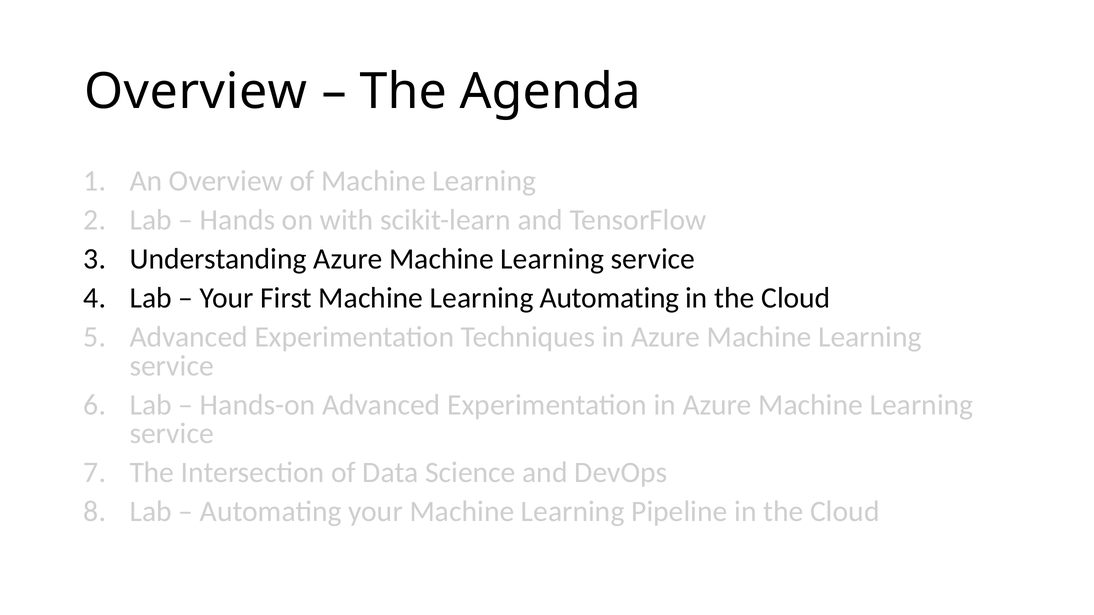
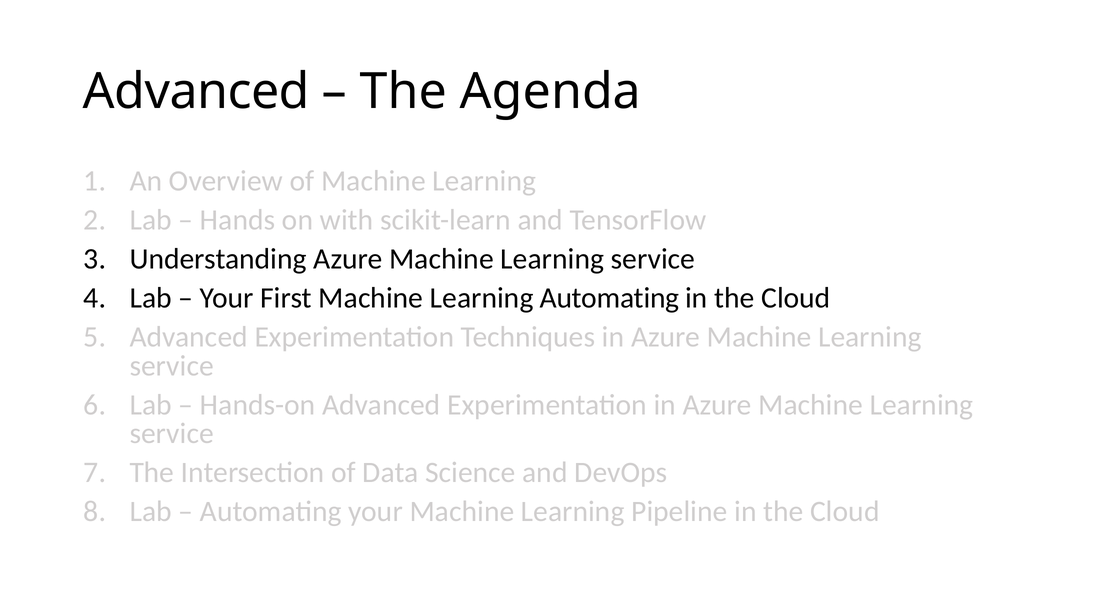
Overview at (196, 92): Overview -> Advanced
